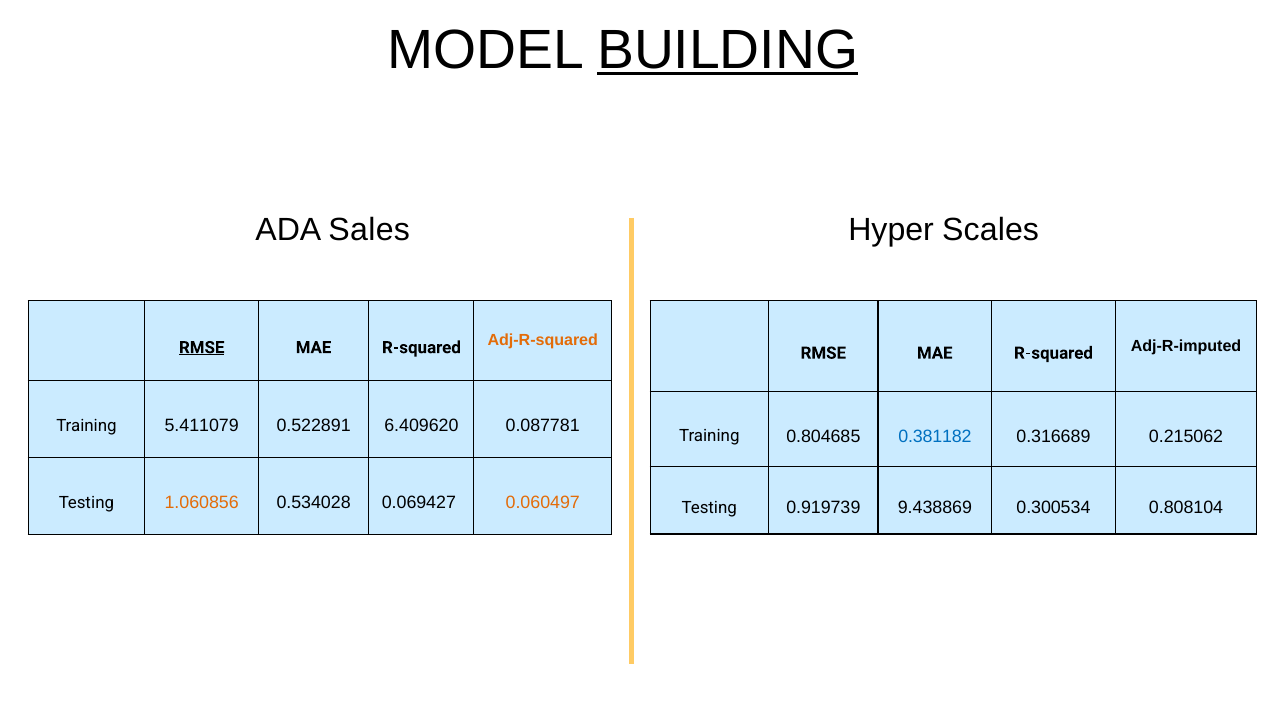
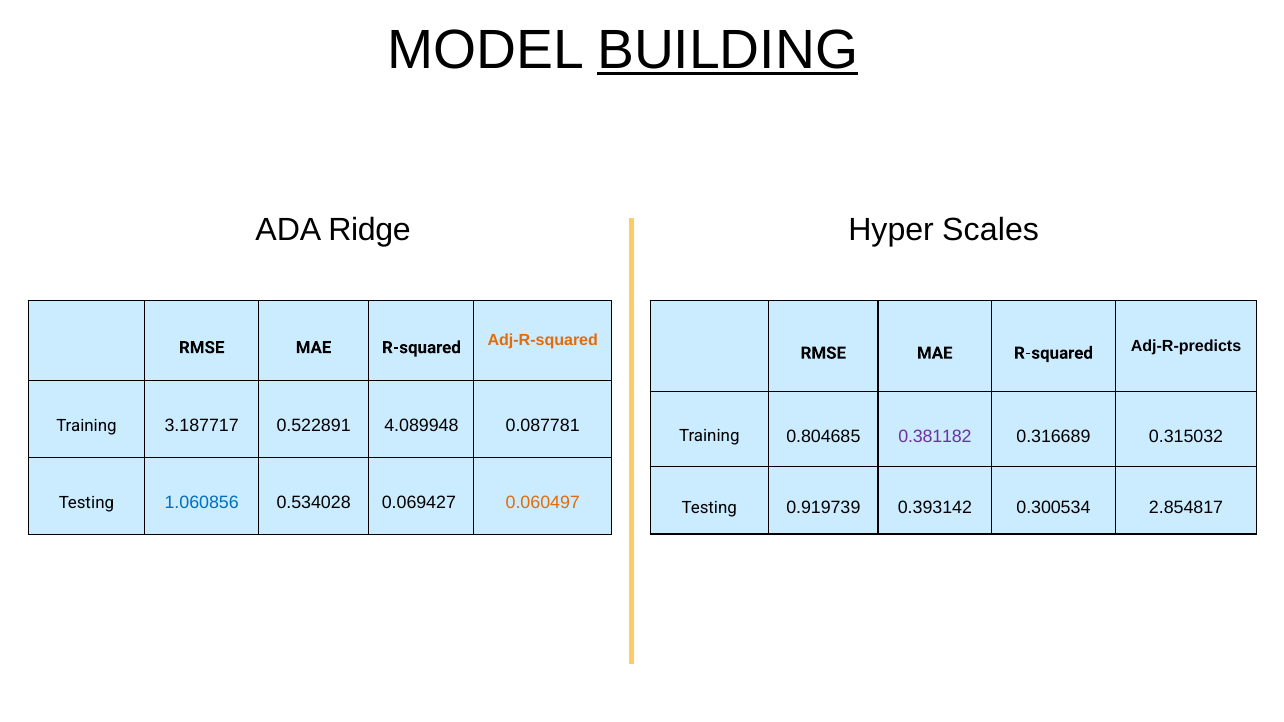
Sales: Sales -> Ridge
RMSE at (202, 348) underline: present -> none
Adj-R-imputed: Adj-R-imputed -> Adj-R-predicts
5.411079: 5.411079 -> 3.187717
6.409620: 6.409620 -> 4.089948
0.381182 colour: blue -> purple
0.215062: 0.215062 -> 0.315032
1.060856 colour: orange -> blue
9.438869: 9.438869 -> 0.393142
0.808104: 0.808104 -> 2.854817
